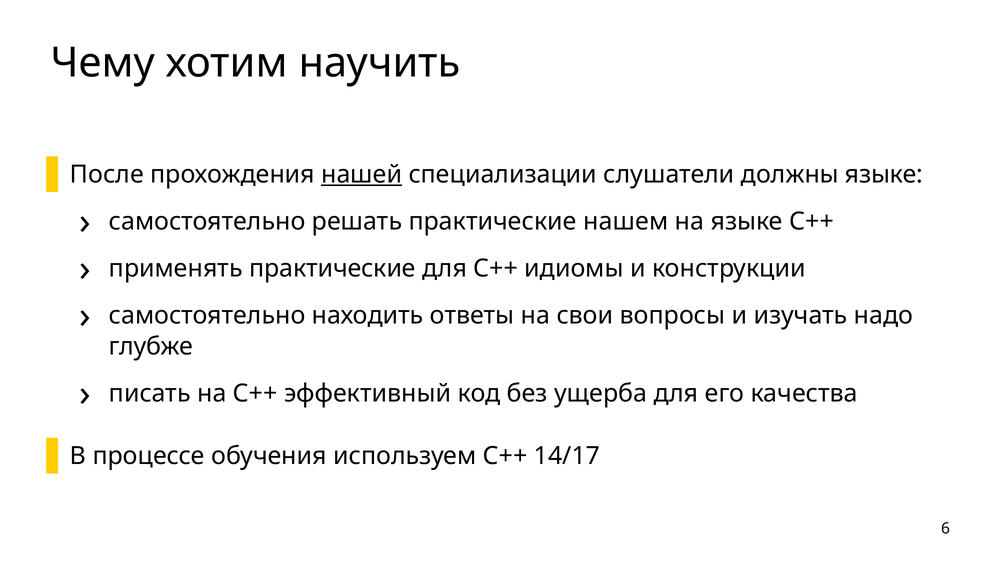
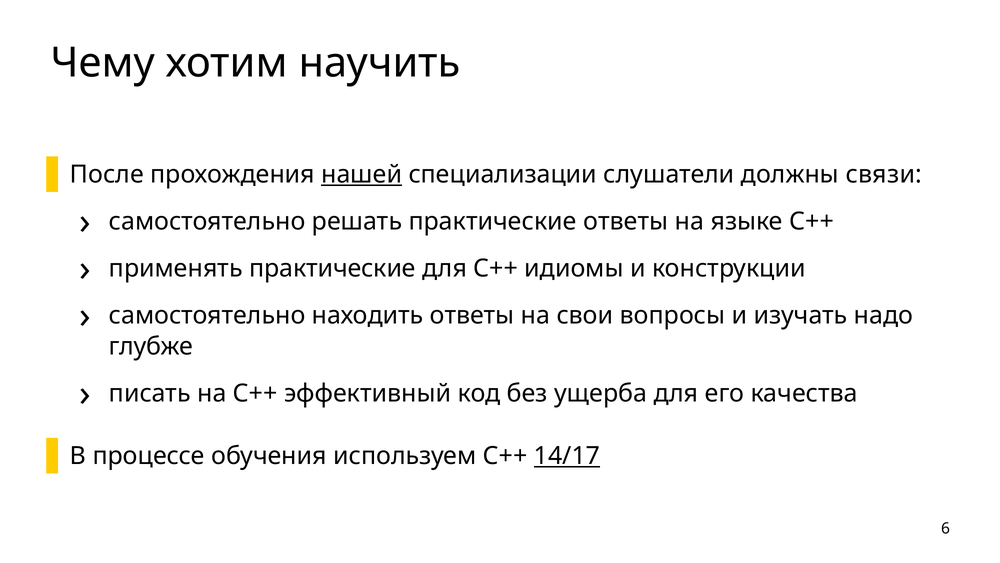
должны языке: языке -> связи
практические нашем: нашем -> ответы
14/17 underline: none -> present
